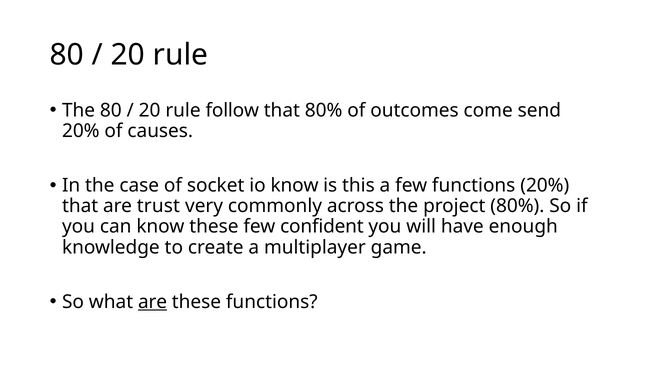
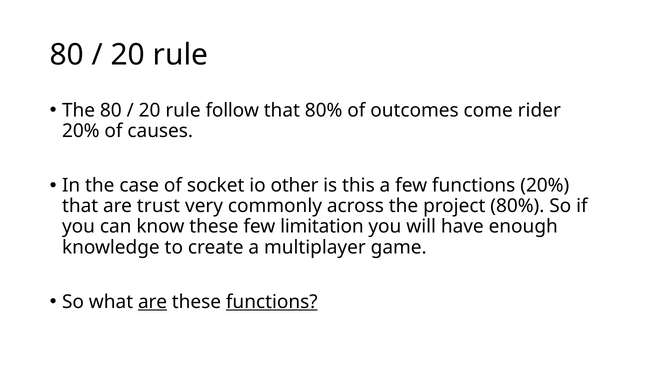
send: send -> rider
io know: know -> other
confident: confident -> limitation
functions at (272, 302) underline: none -> present
